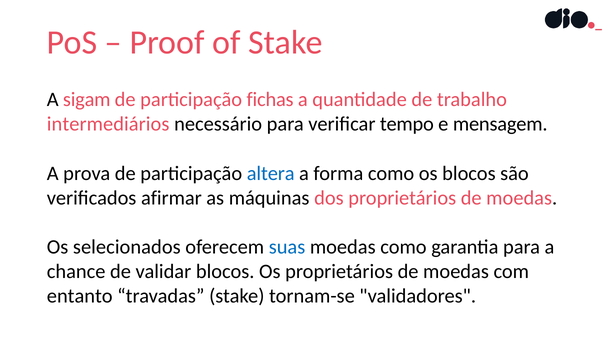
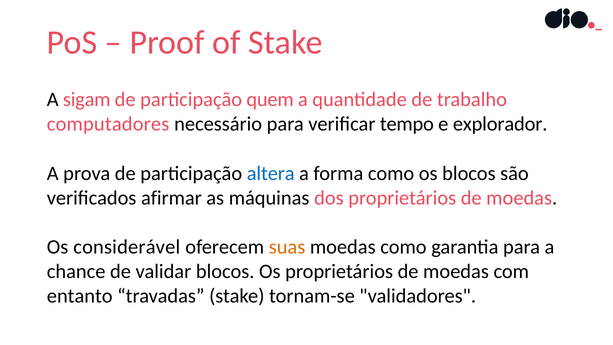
fichas: fichas -> quem
intermediários: intermediários -> computadores
mensagem: mensagem -> explorador
selecionados: selecionados -> considerável
suas colour: blue -> orange
